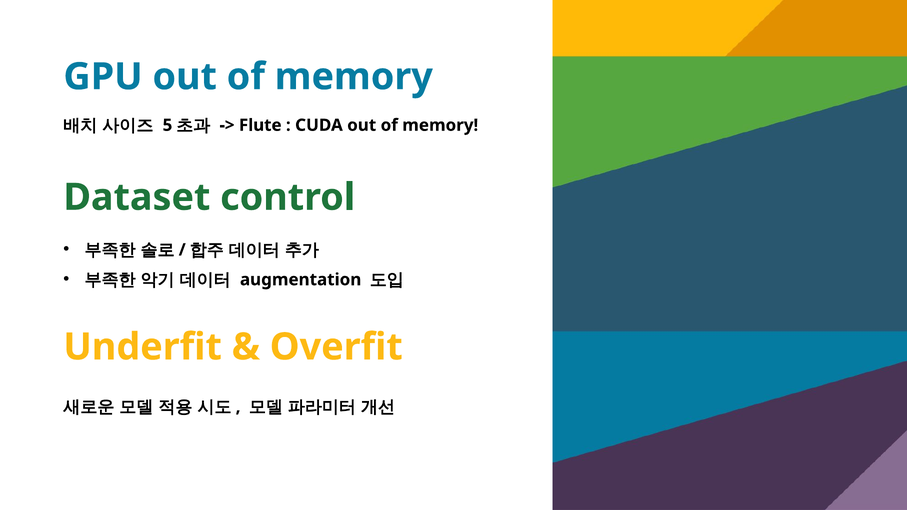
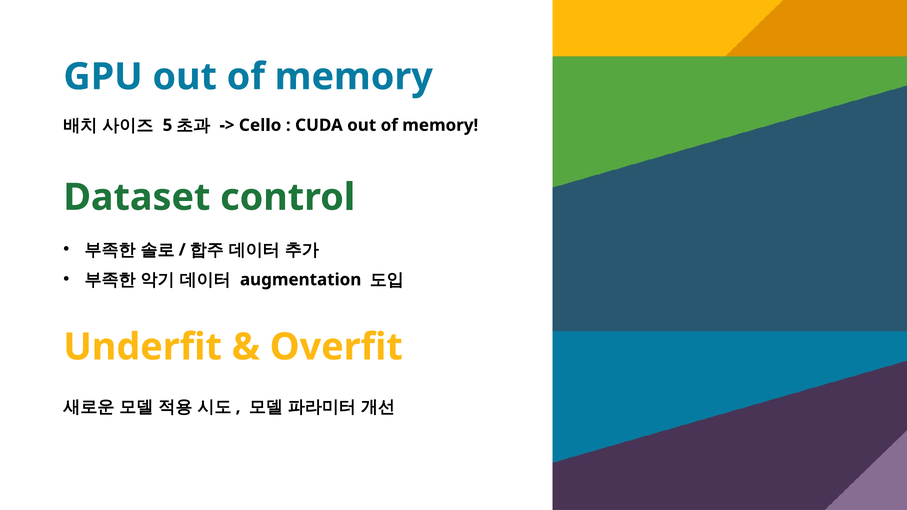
Flute: Flute -> Cello
